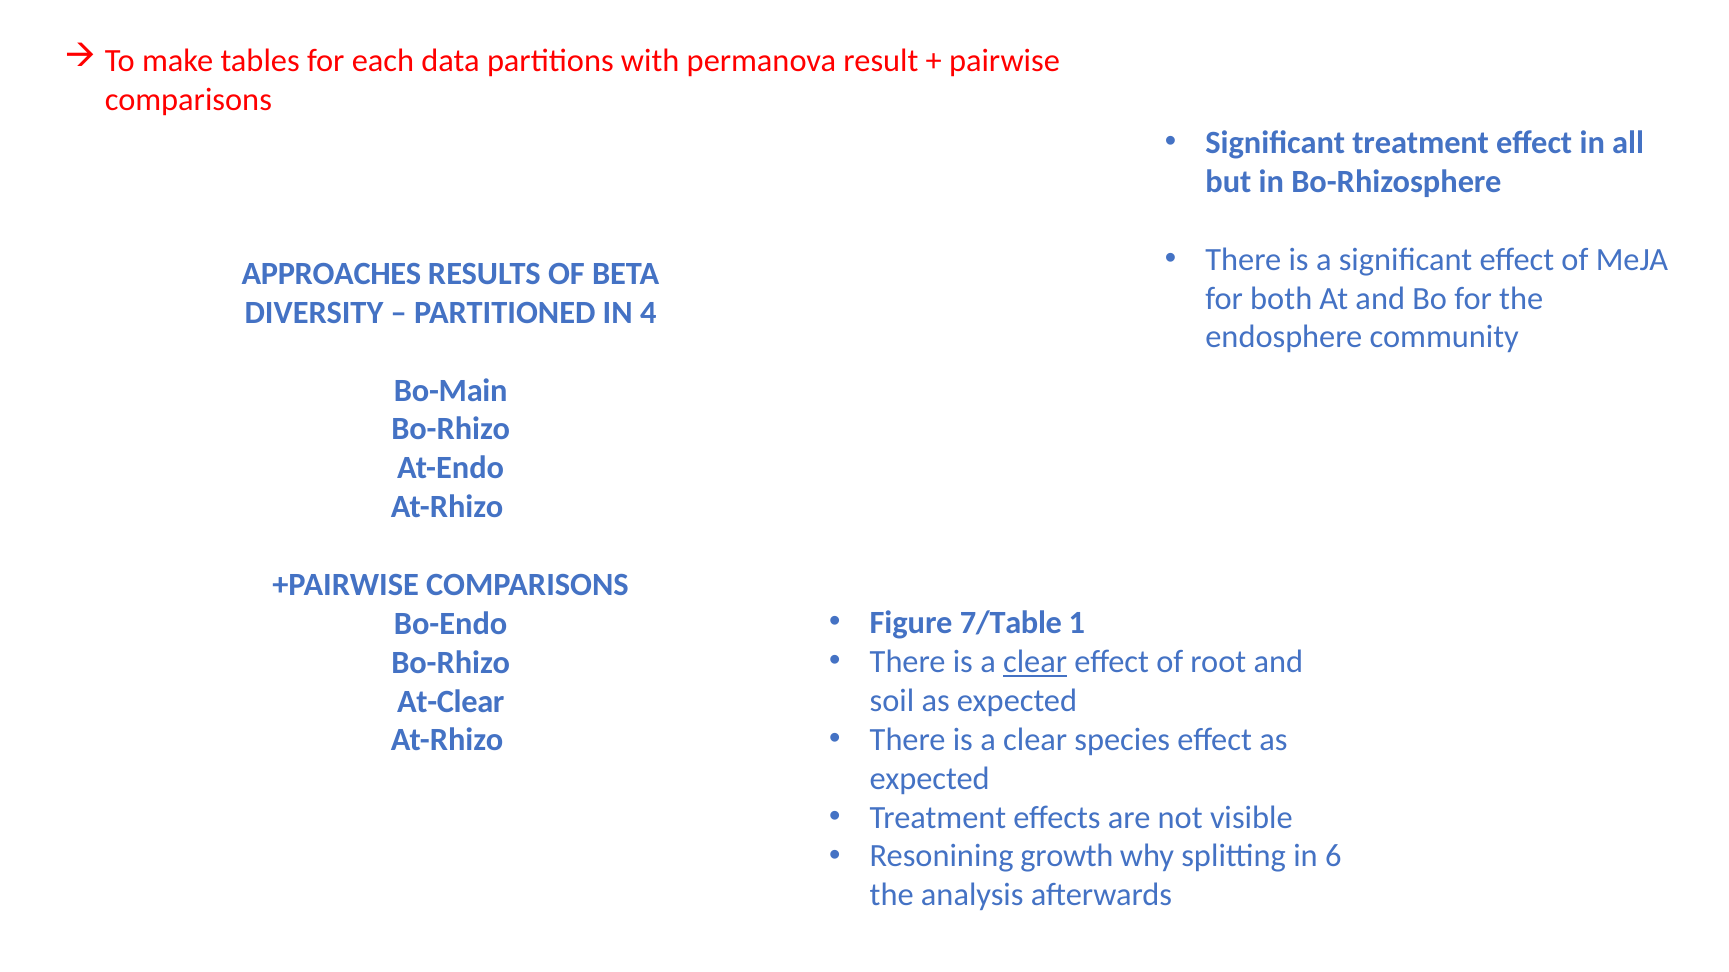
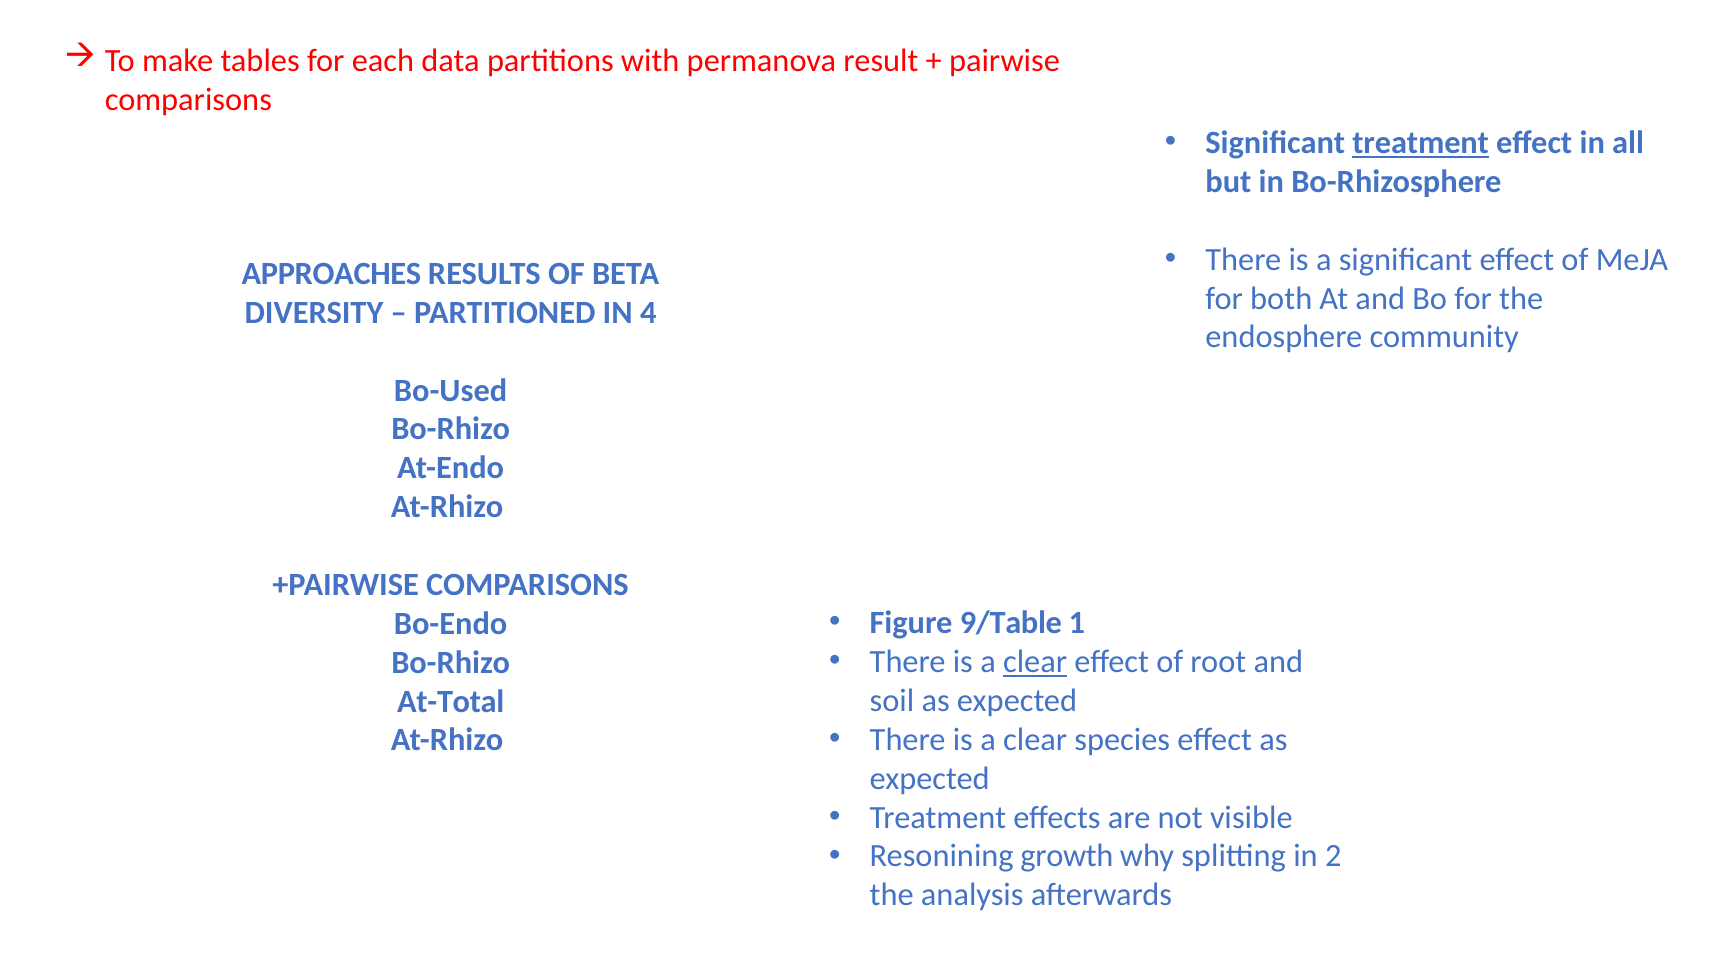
treatment at (1421, 143) underline: none -> present
Bo-Main: Bo-Main -> Bo-Used
7/Table: 7/Table -> 9/Table
At-Clear: At-Clear -> At-Total
6: 6 -> 2
